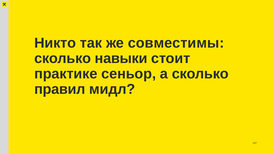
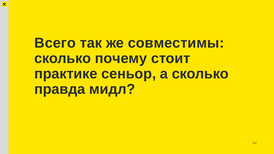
Никто: Никто -> Всего
навыки: навыки -> почему
правил: правил -> правда
